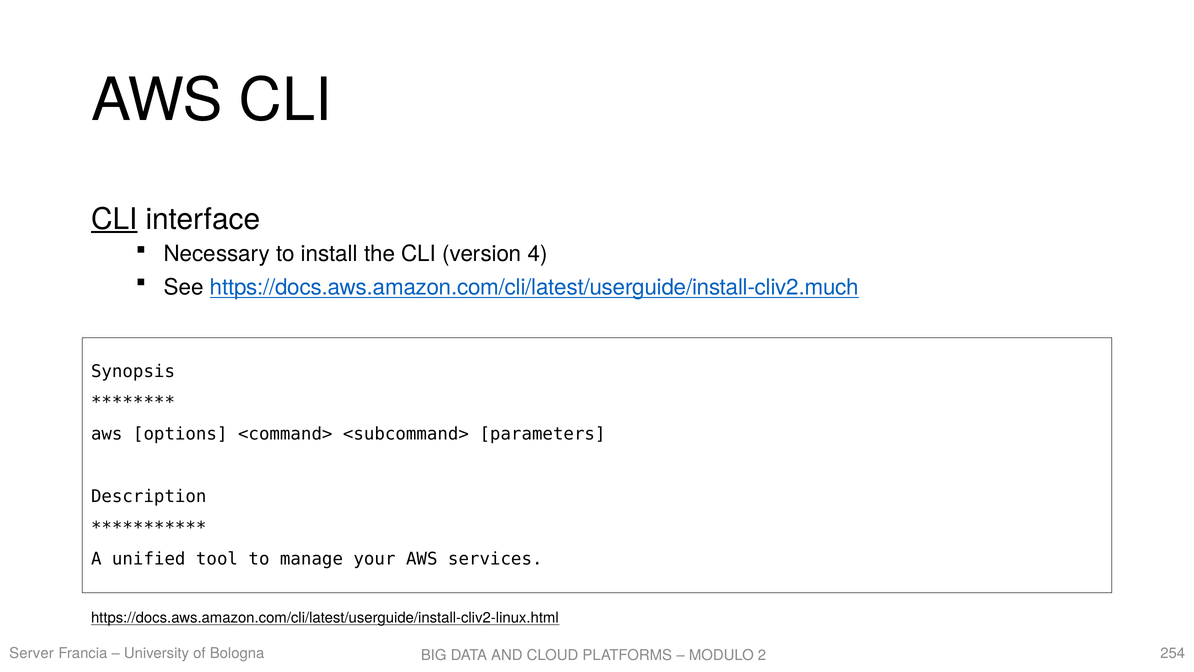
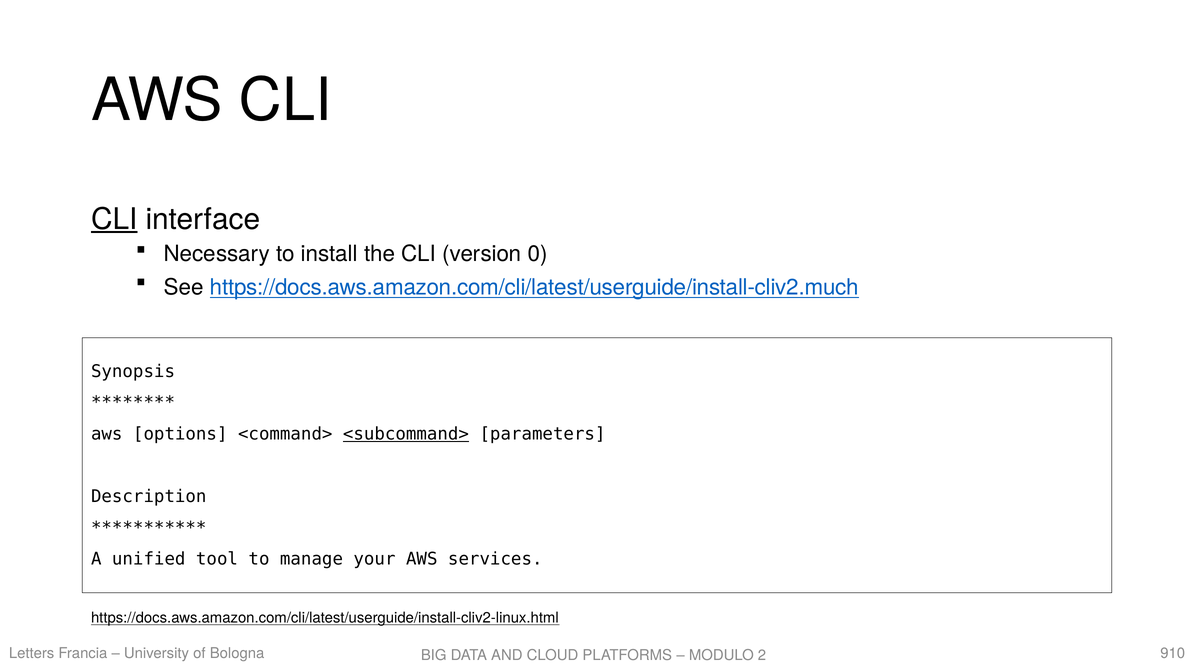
4: 4 -> 0
<subcommand> underline: none -> present
Server: Server -> Letters
254: 254 -> 910
